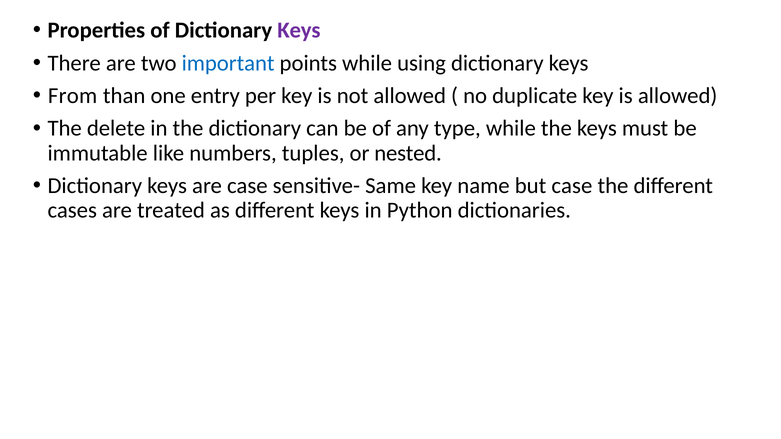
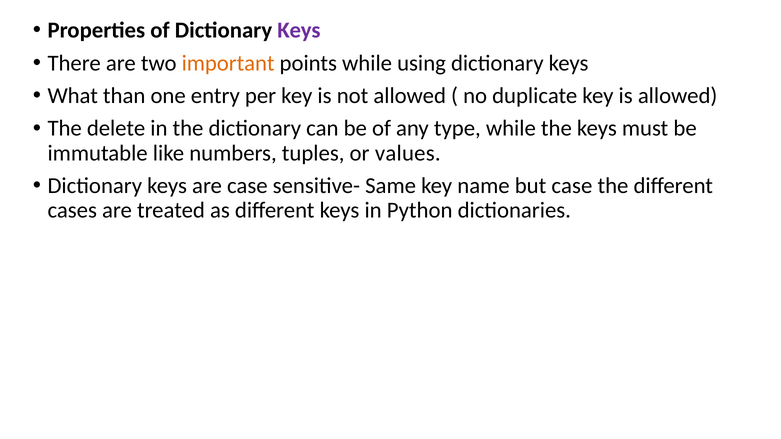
important colour: blue -> orange
From: From -> What
nested: nested -> values
